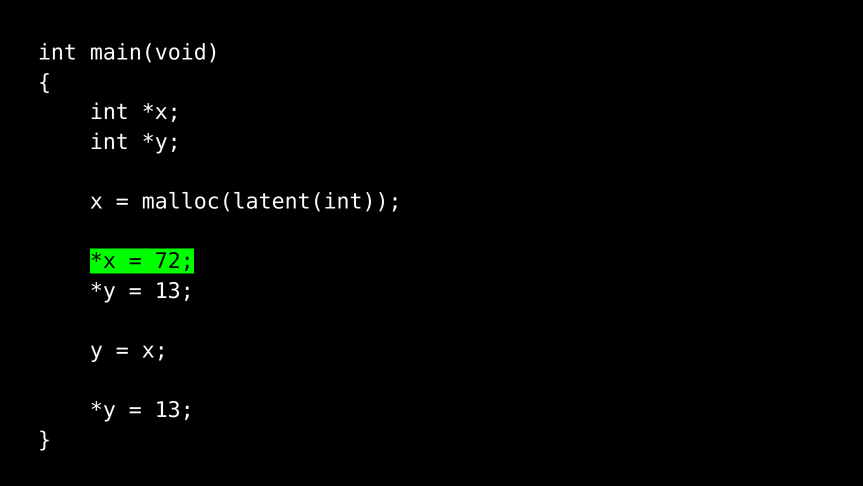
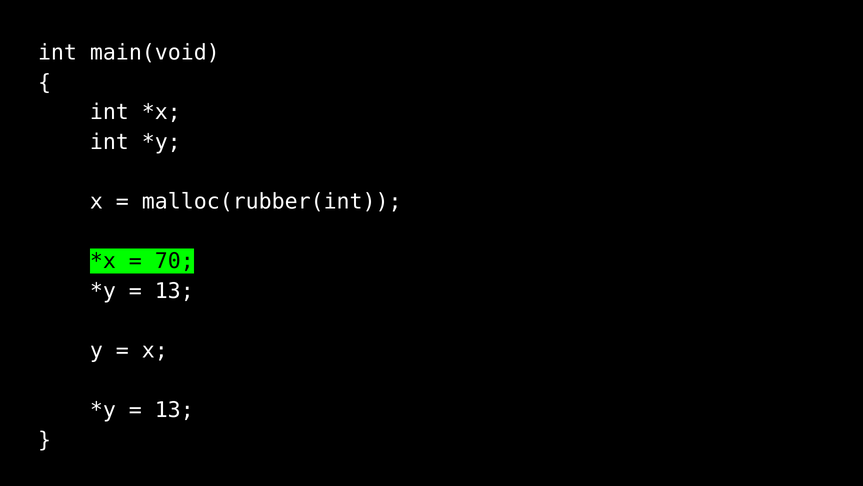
malloc(latent(int: malloc(latent(int -> malloc(rubber(int
72: 72 -> 70
